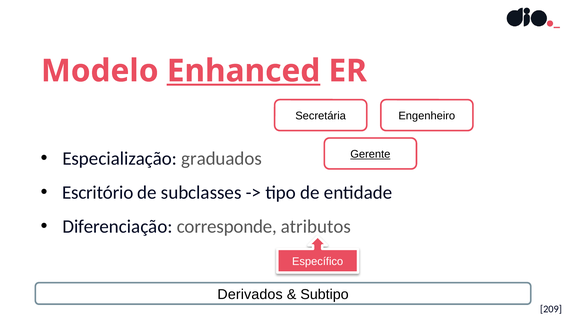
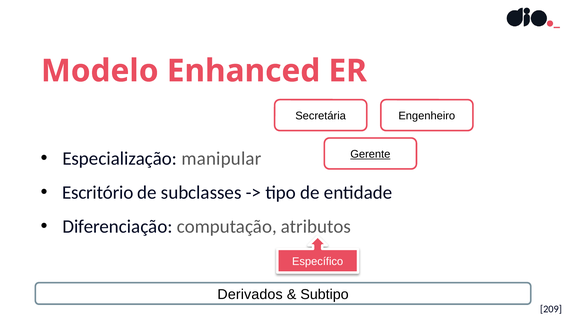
Enhanced underline: present -> none
graduados: graduados -> manipular
corresponde: corresponde -> computação
